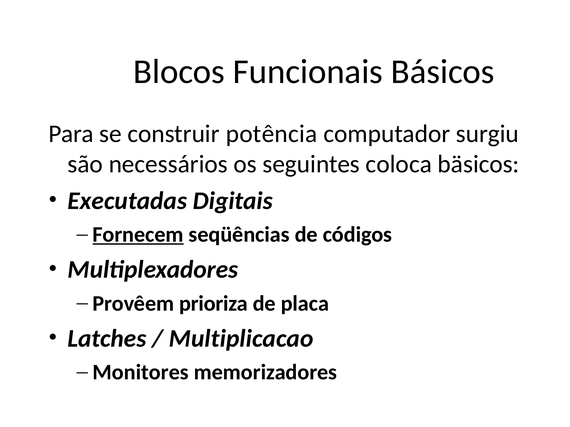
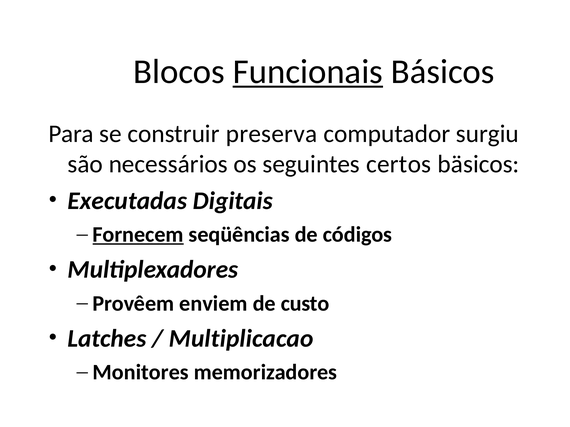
Funcionais underline: none -> present
potência: potência -> preserva
coloca: coloca -> certos
prioriza: prioriza -> enviem
placa: placa -> custo
